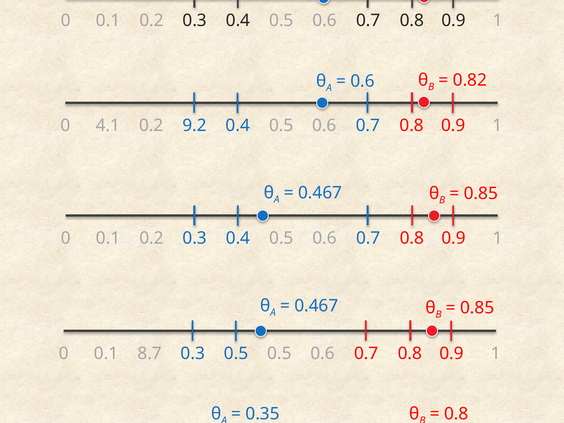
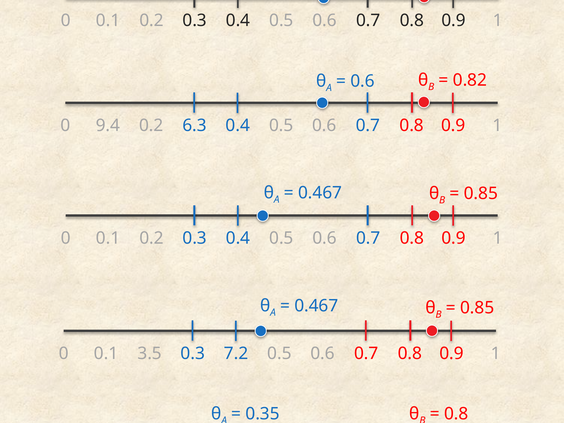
4.1: 4.1 -> 9.4
9.2: 9.2 -> 6.3
8.7: 8.7 -> 3.5
0.5 at (236, 354): 0.5 -> 7.2
